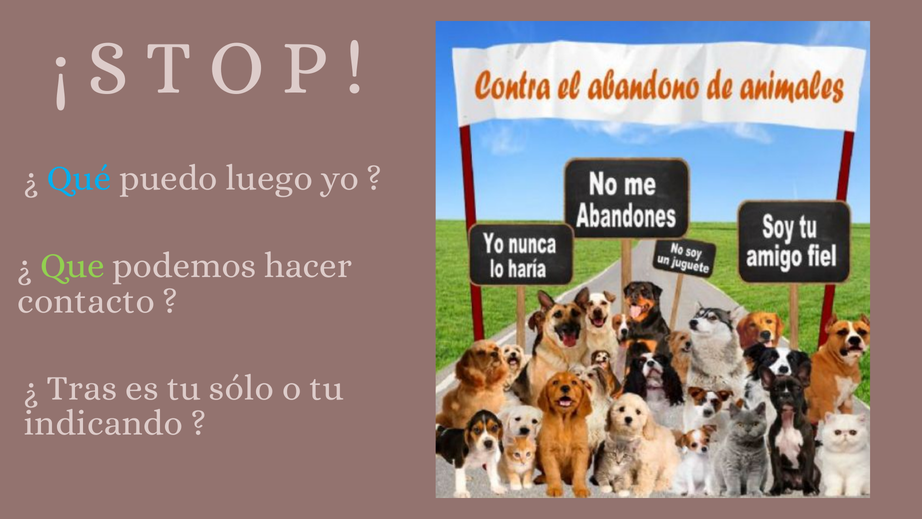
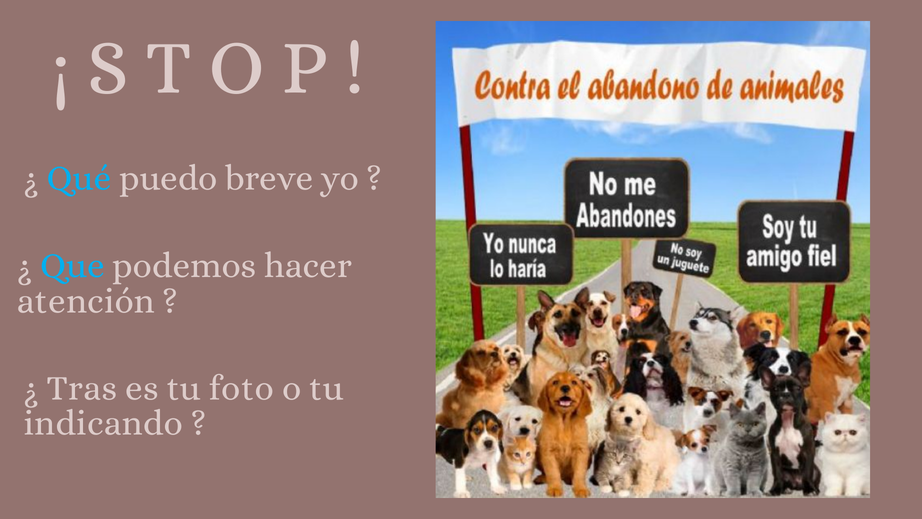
luego: luego -> breve
Que colour: light green -> light blue
contacto: contacto -> atención
sólo: sólo -> foto
